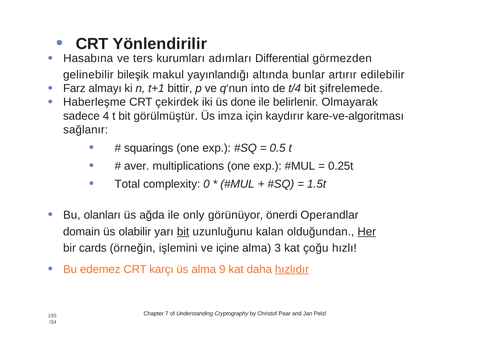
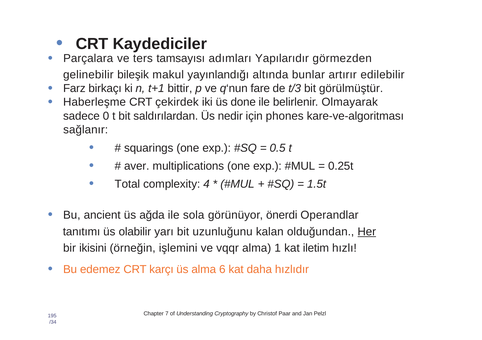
Yönlendirilir: Yönlendirilir -> Kaydediciler
Hasabına: Hasabına -> Parçalara
kurumları: kurumları -> tamsayısı
Differential: Differential -> Yapılarıdır
almayı: almayı -> birkaçı
into: into -> fare
t/4: t/4 -> t/3
şifrelemede: şifrelemede -> görülmüştür
4: 4 -> 0
görülmüştür: görülmüştür -> saldırılardan
imza: imza -> nedir
kaydırır: kaydırır -> phones
0: 0 -> 4
olanları: olanları -> ancient
only: only -> sola
domain: domain -> tanıtımı
bit at (183, 232) underline: present -> none
cards: cards -> ikisini
içine: içine -> vqqr
3: 3 -> 1
çoğu: çoğu -> iletim
9: 9 -> 6
hızlıdır underline: present -> none
